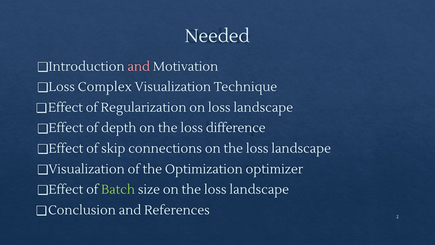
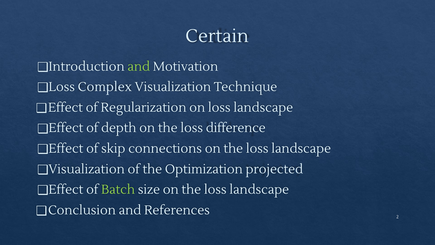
Needed: Needed -> Certain
and at (139, 67) colour: pink -> light green
optimizer: optimizer -> projected
